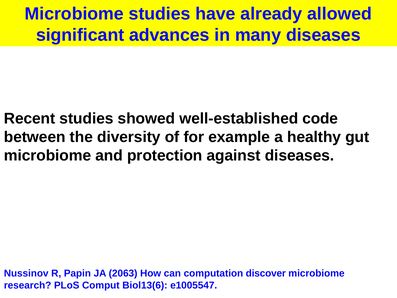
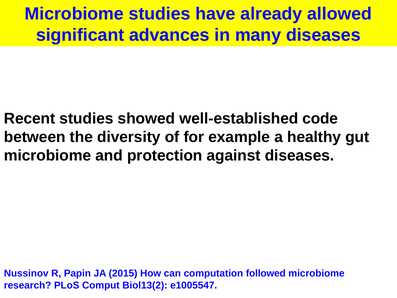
2063: 2063 -> 2015
discover: discover -> followed
Biol13(6: Biol13(6 -> Biol13(2
